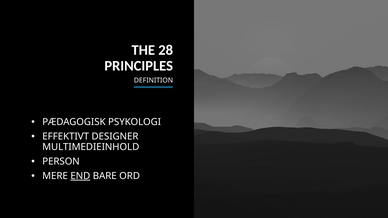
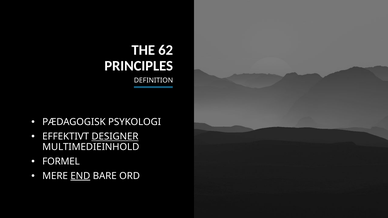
28: 28 -> 62
DESIGNER underline: none -> present
PERSON: PERSON -> FORMEL
